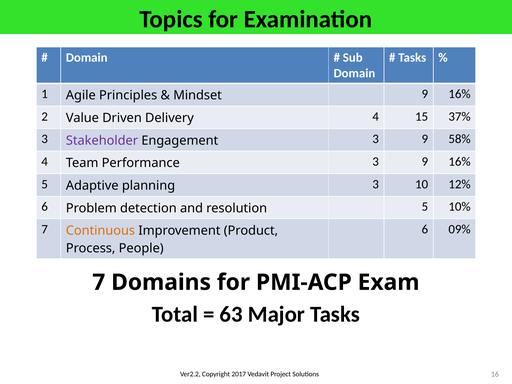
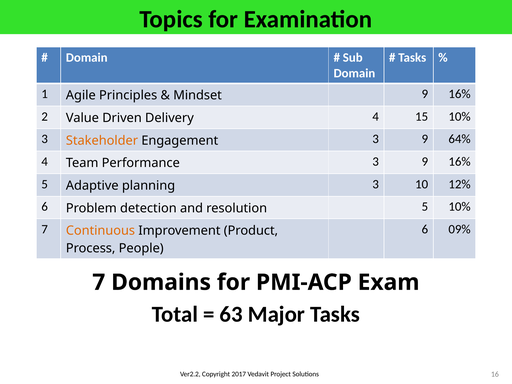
15 37%: 37% -> 10%
Stakeholder colour: purple -> orange
58%: 58% -> 64%
